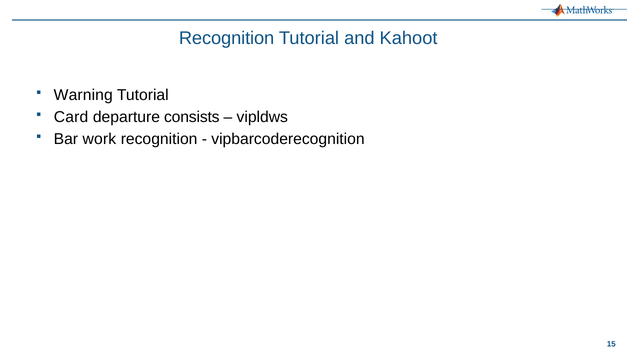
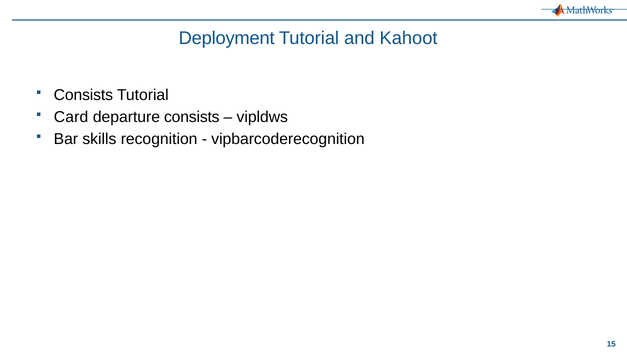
Recognition at (227, 38): Recognition -> Deployment
Warning at (83, 95): Warning -> Consists
work: work -> skills
